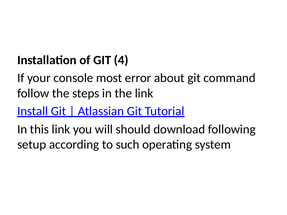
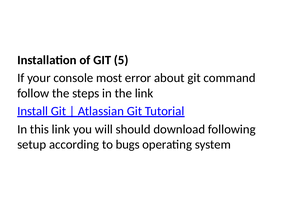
4: 4 -> 5
such: such -> bugs
